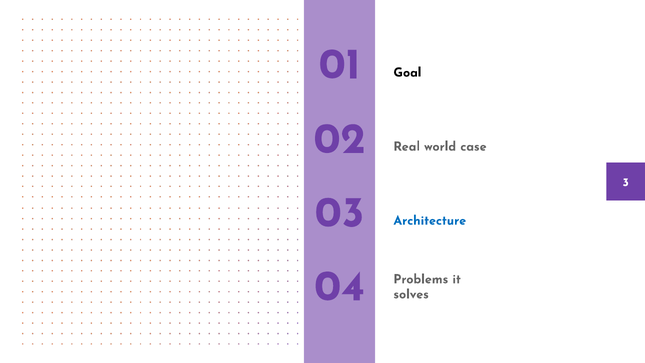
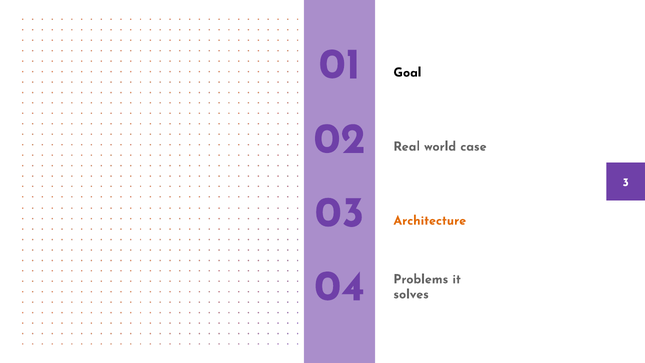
Architecture colour: blue -> orange
